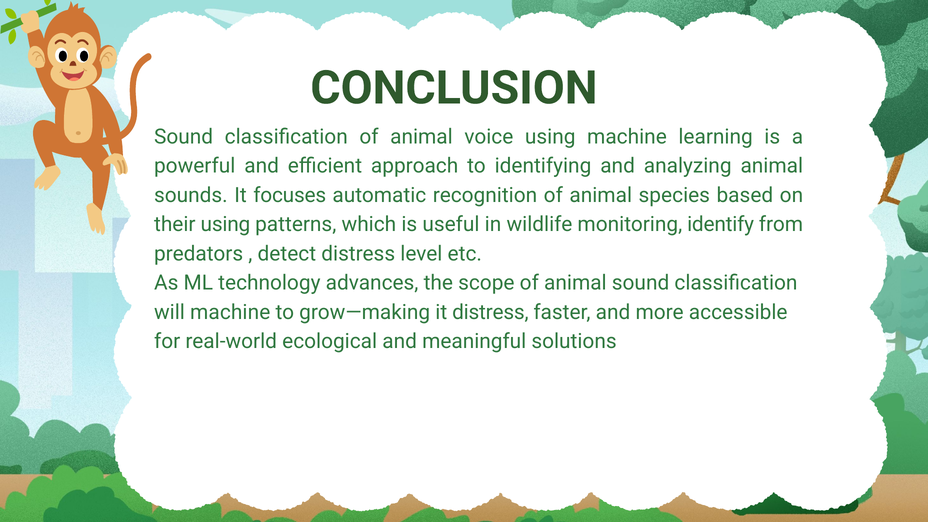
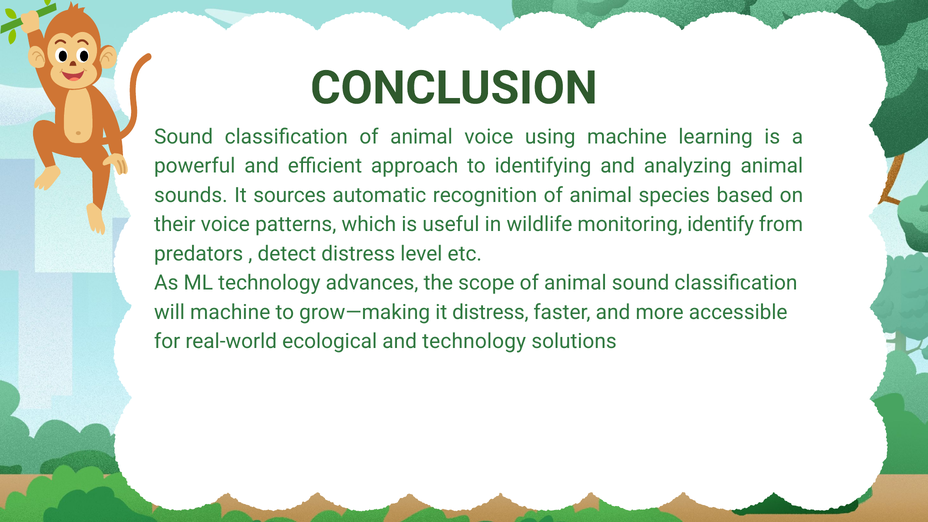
focuses: focuses -> sources
their using: using -> voice
and meaningful: meaningful -> technology
